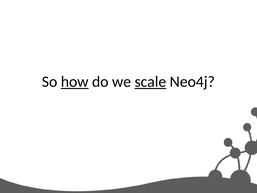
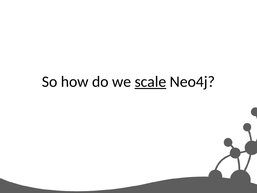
how underline: present -> none
